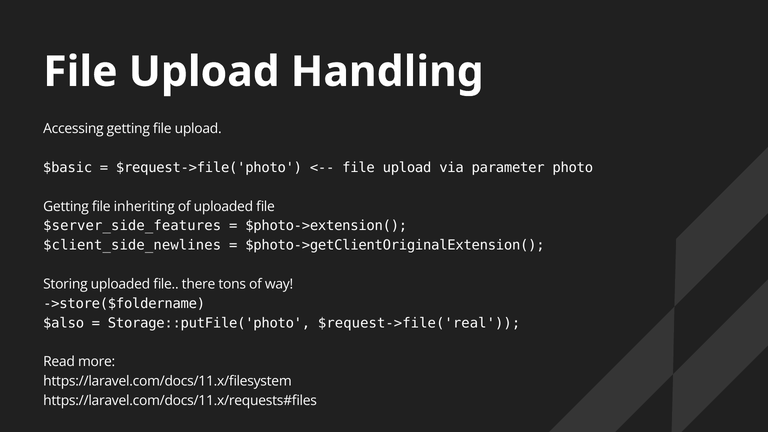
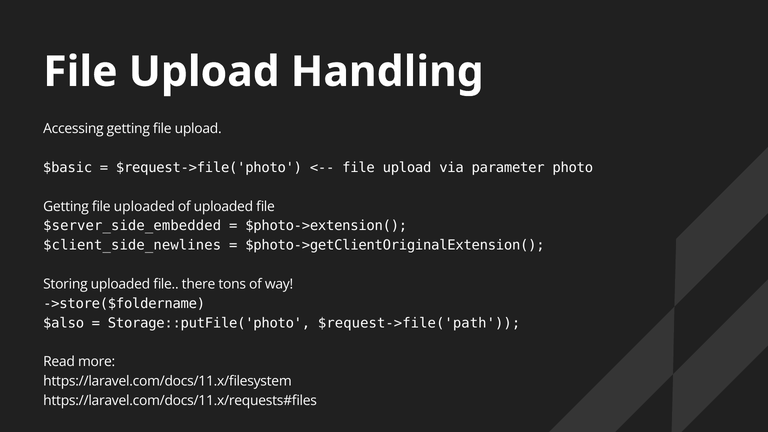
file inheriting: inheriting -> uploaded
$server_side_features: $server_side_features -> $server_side_embedded
$request->file('real: $request->file('real -> $request->file('path
